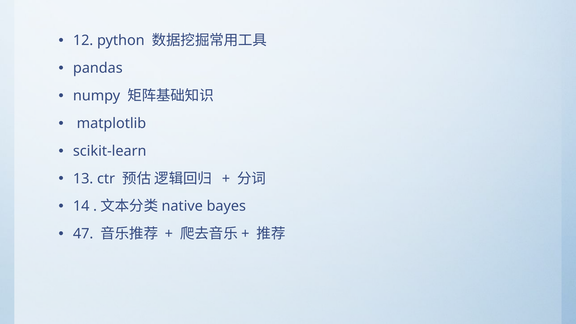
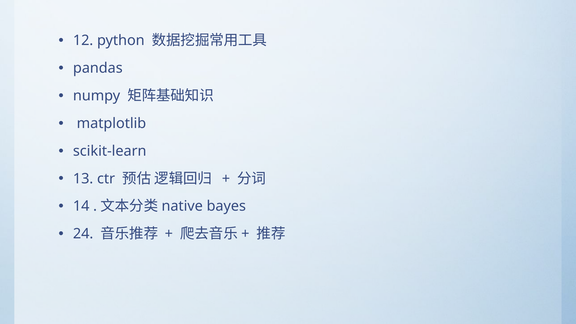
47: 47 -> 24
